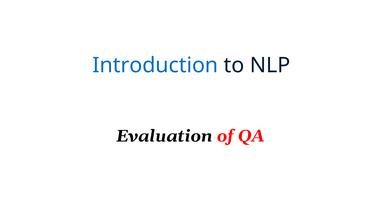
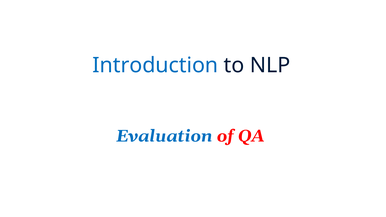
Evaluation colour: black -> blue
